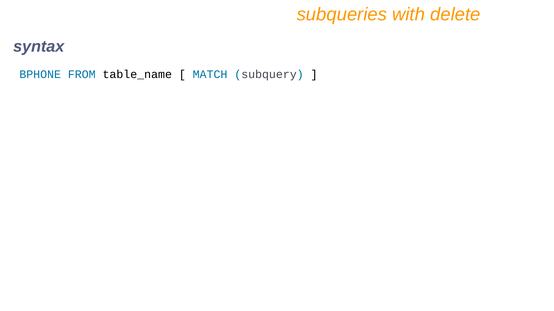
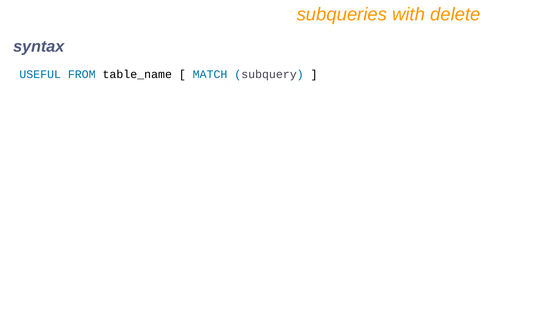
BPHONE: BPHONE -> USEFUL
